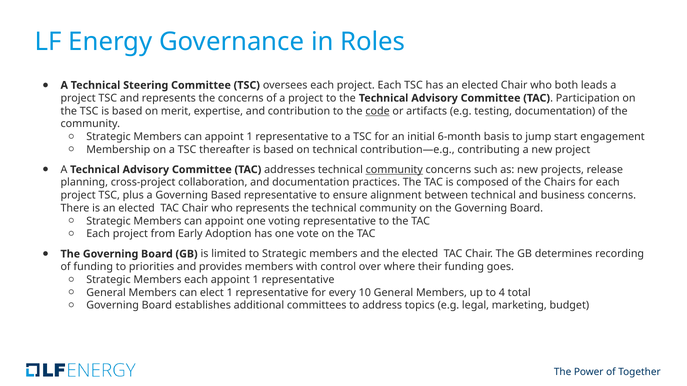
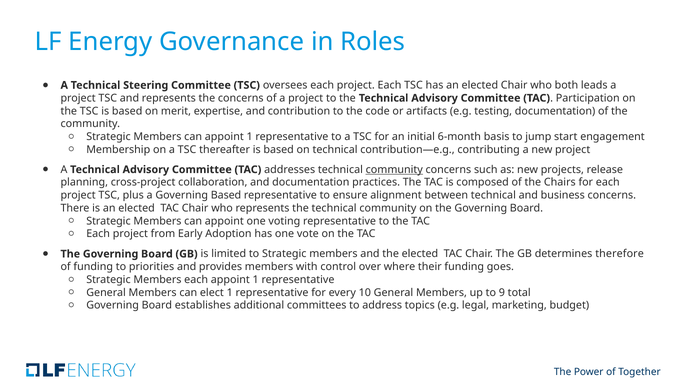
code underline: present -> none
recording: recording -> therefore
4: 4 -> 9
